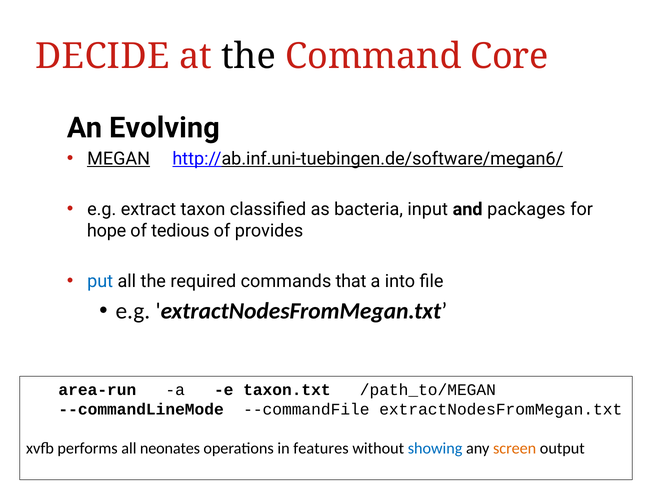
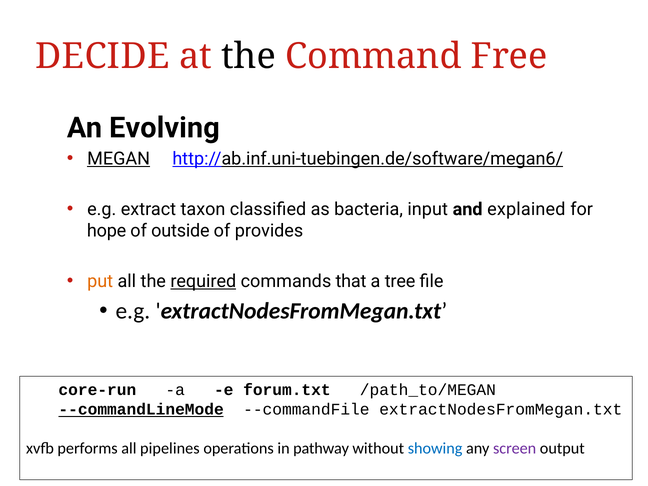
Core: Core -> Free
packages: packages -> explained
tedious: tedious -> outside
put colour: blue -> orange
required underline: none -> present
into: into -> tree
area-run: area-run -> core-run
taxon.txt: taxon.txt -> forum.txt
--commandLineMode underline: none -> present
neonates: neonates -> pipelines
features: features -> pathway
screen colour: orange -> purple
